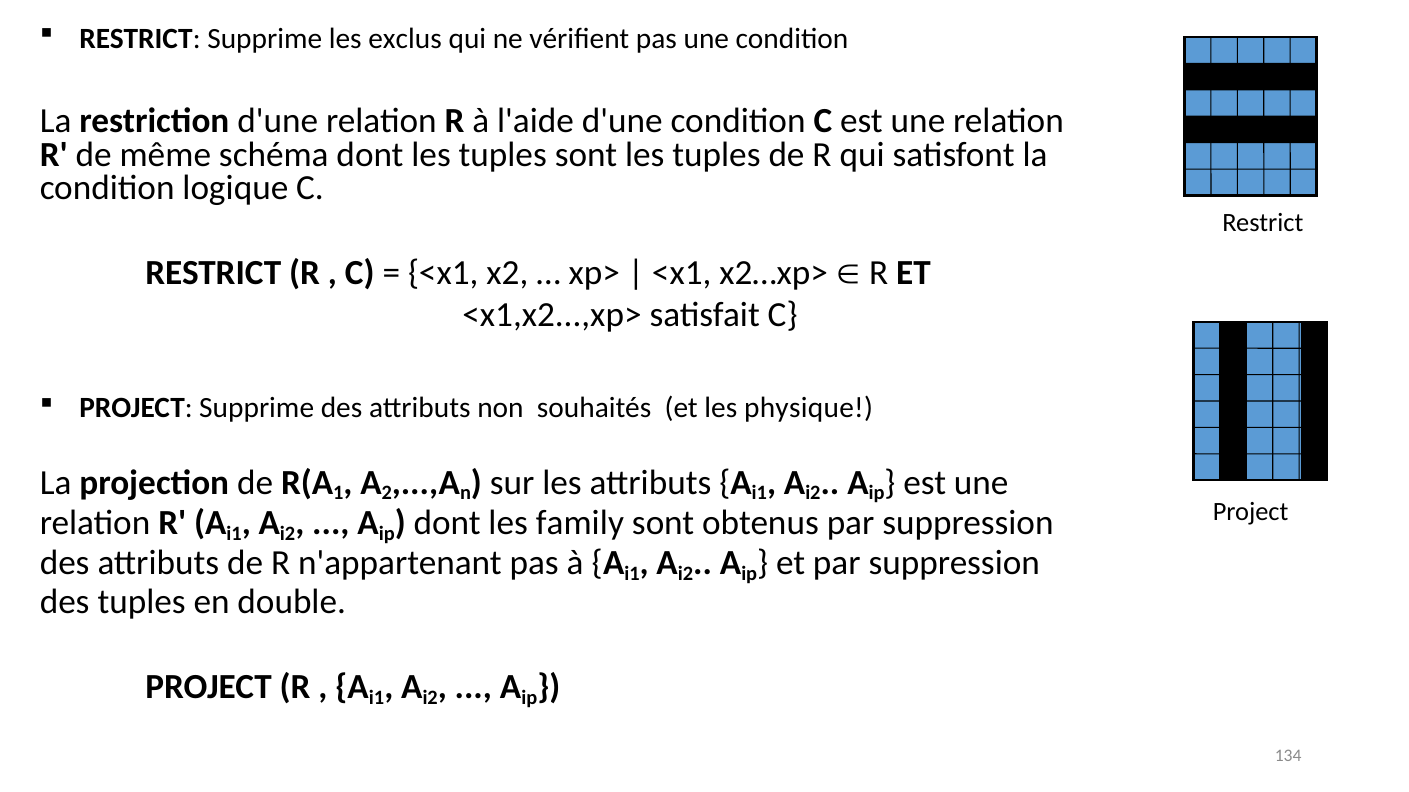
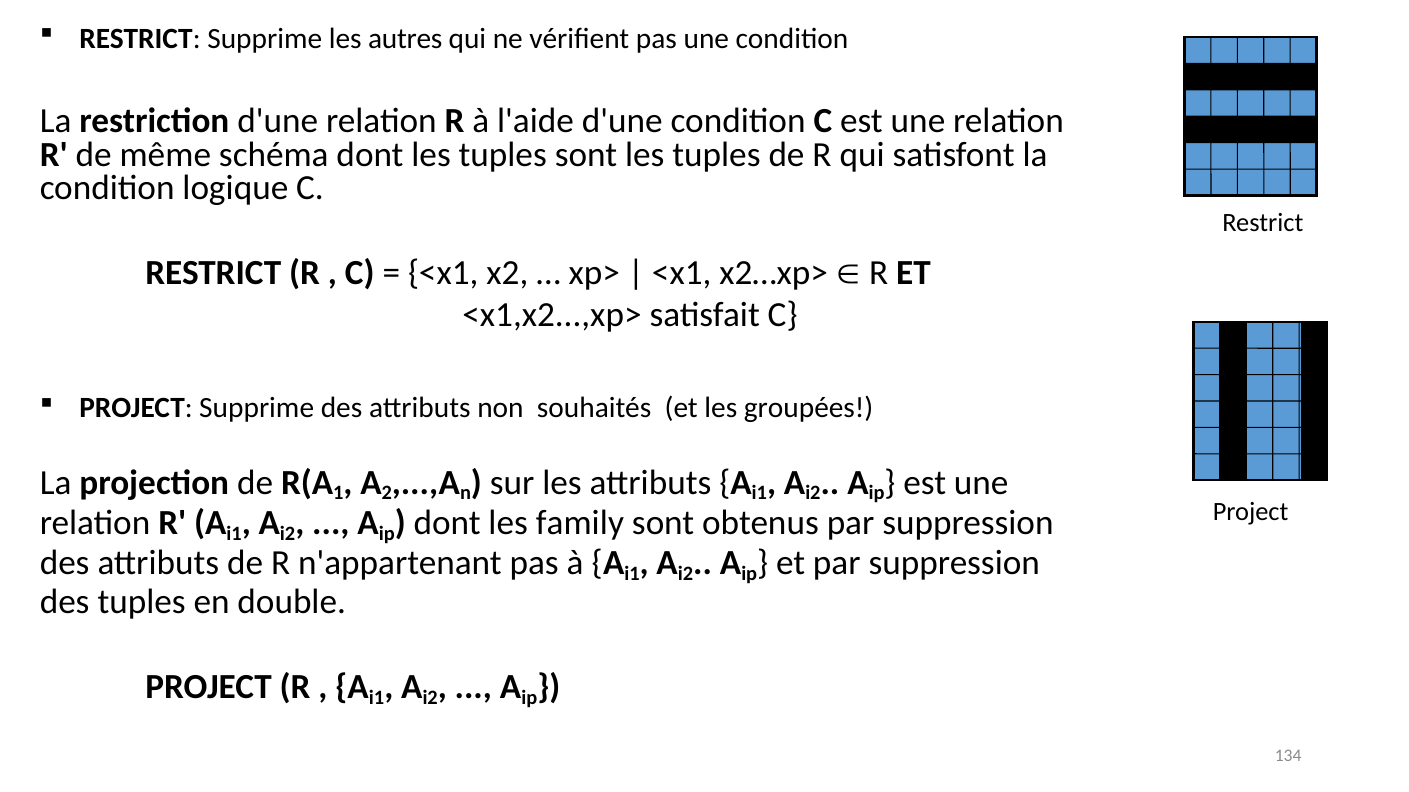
exclus: exclus -> autres
physique: physique -> groupées
